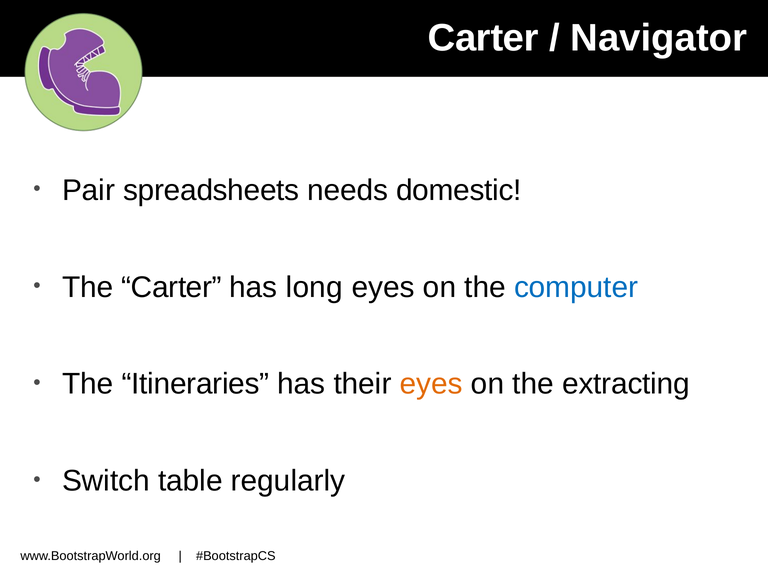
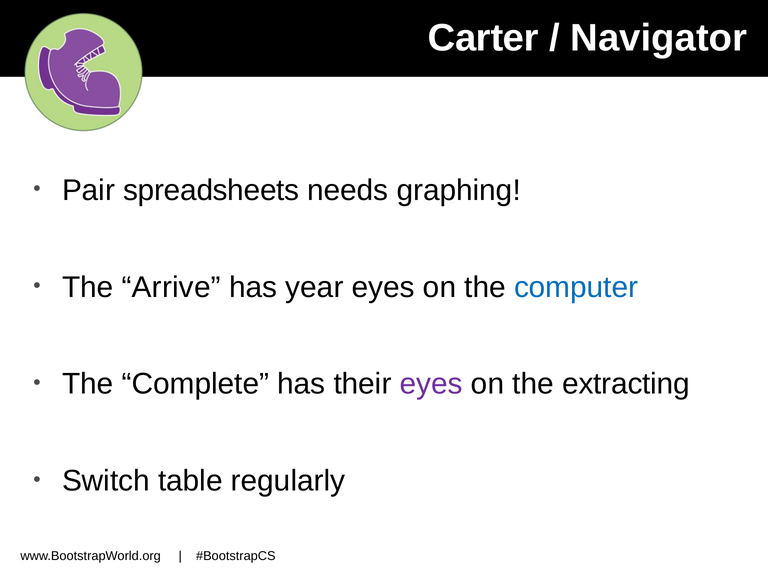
domestic: domestic -> graphing
The Carter: Carter -> Arrive
long: long -> year
Itineraries: Itineraries -> Complete
eyes at (431, 384) colour: orange -> purple
